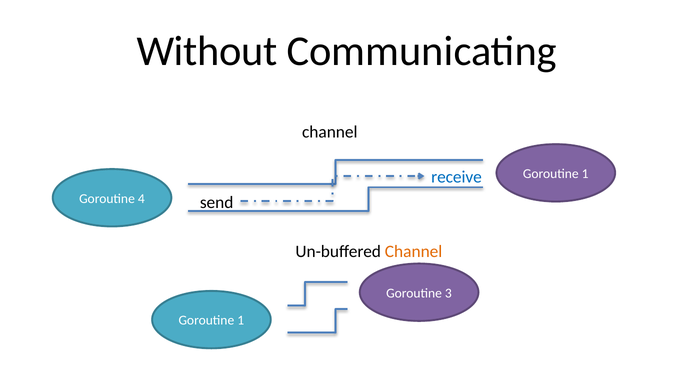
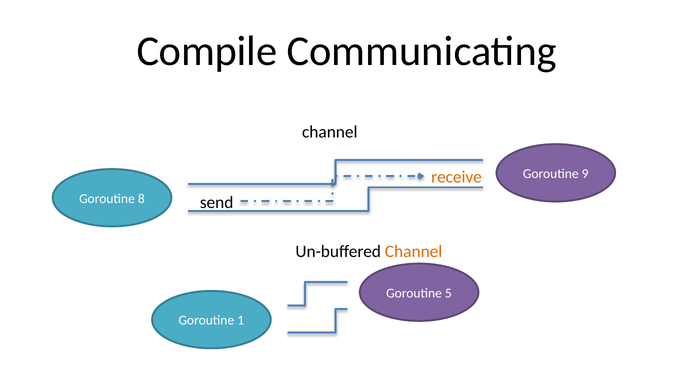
Without: Without -> Compile
1 at (585, 173): 1 -> 9
receive colour: blue -> orange
4: 4 -> 8
3: 3 -> 5
